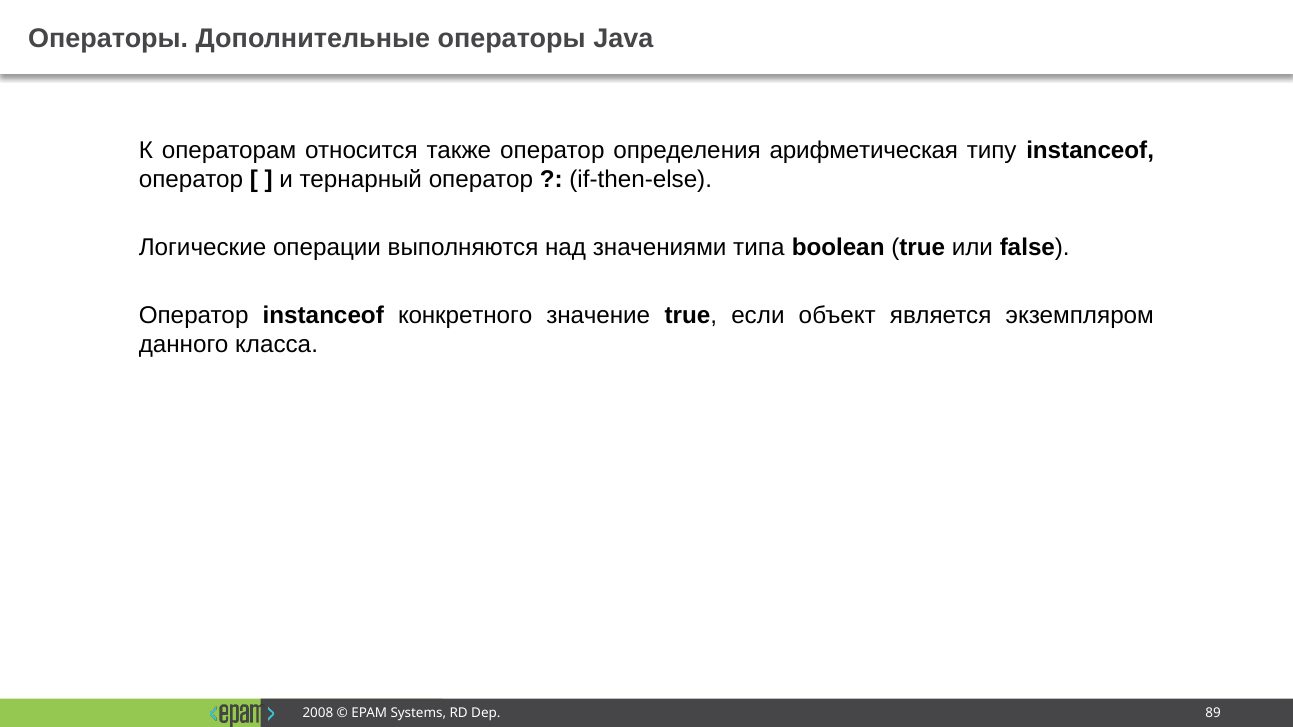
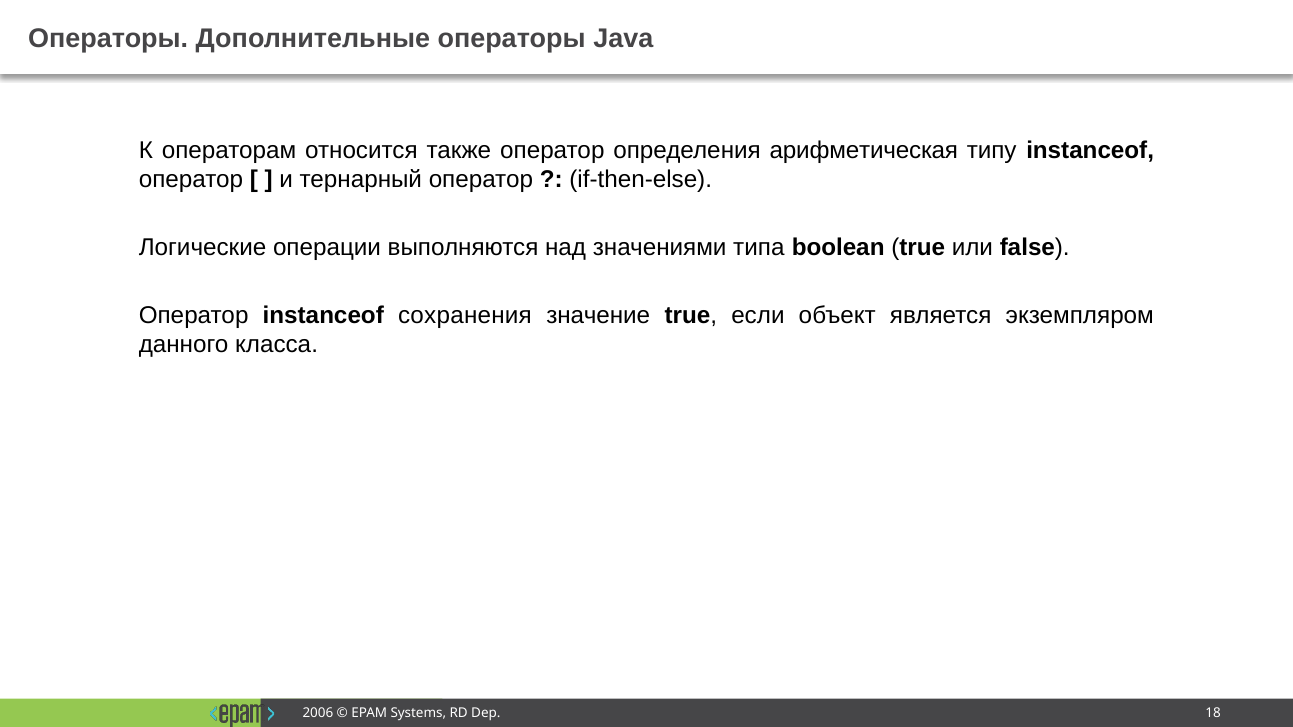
конкретного: конкретного -> сохранения
2008: 2008 -> 2006
89: 89 -> 18
